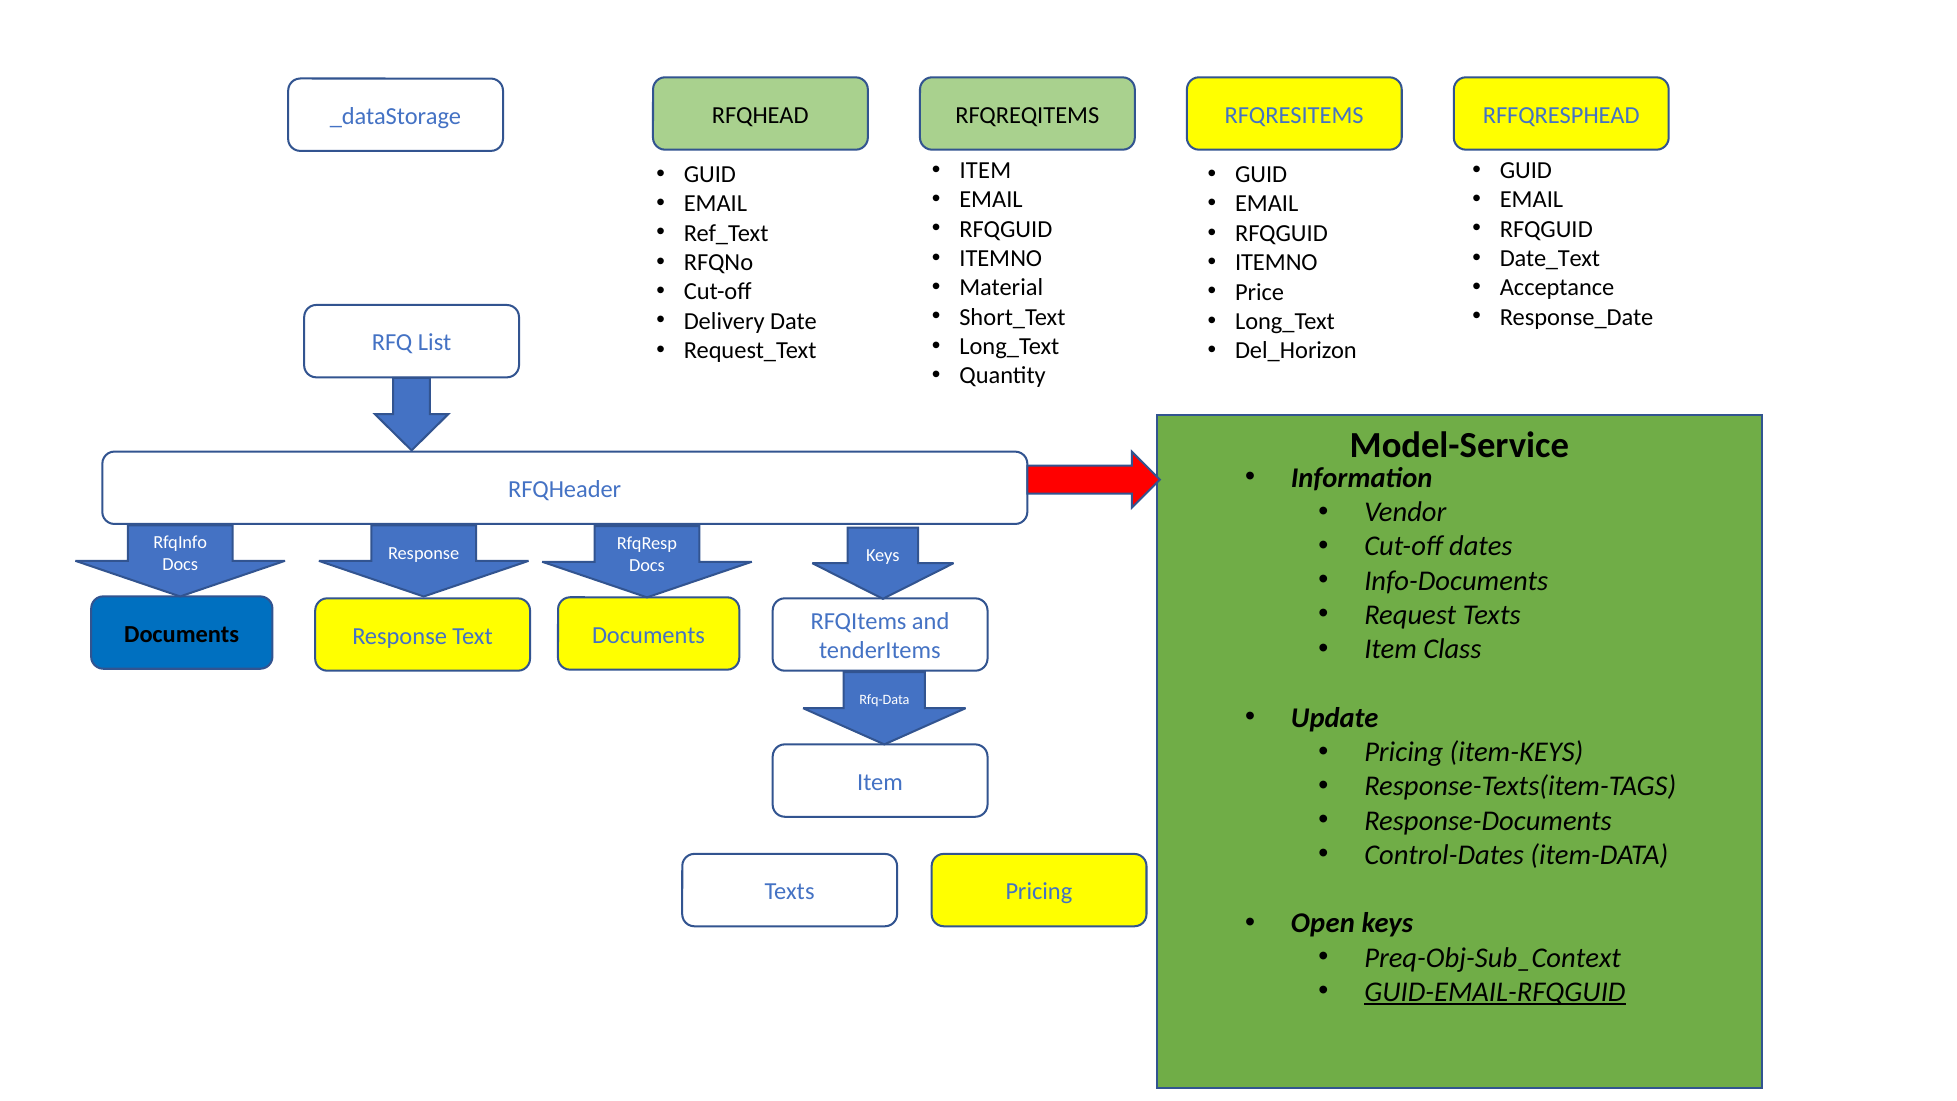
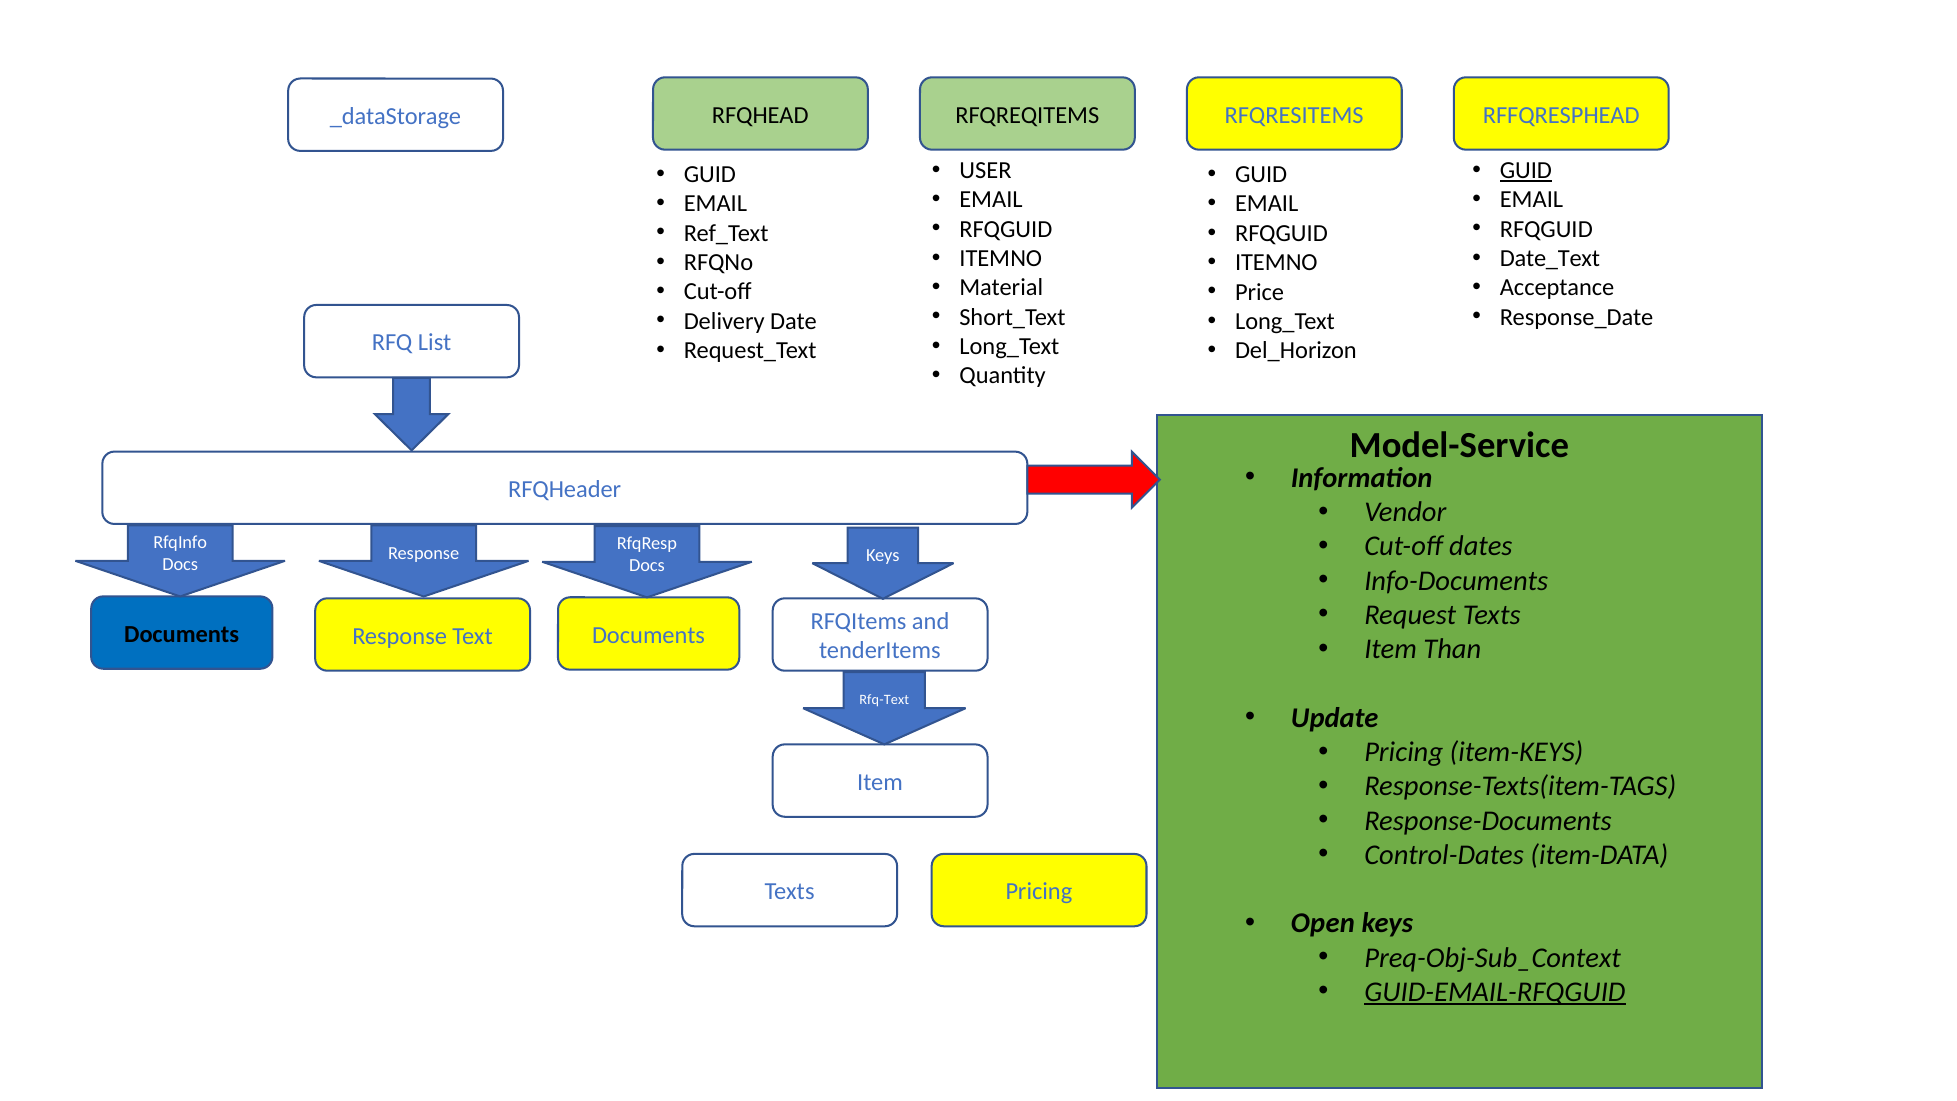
ITEM at (985, 170): ITEM -> USER
GUID at (1526, 170) underline: none -> present
Class: Class -> Than
Rfq-Data: Rfq-Data -> Rfq-Text
